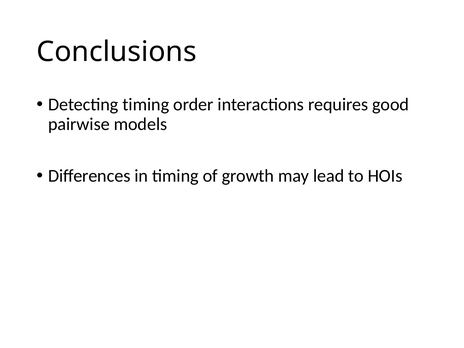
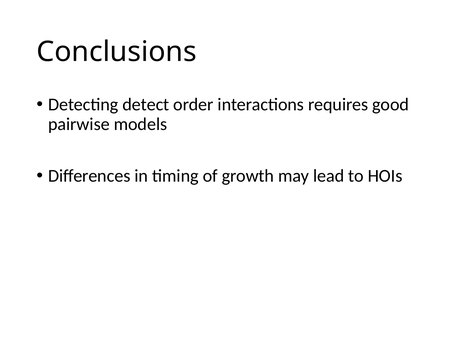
Detecting timing: timing -> detect
